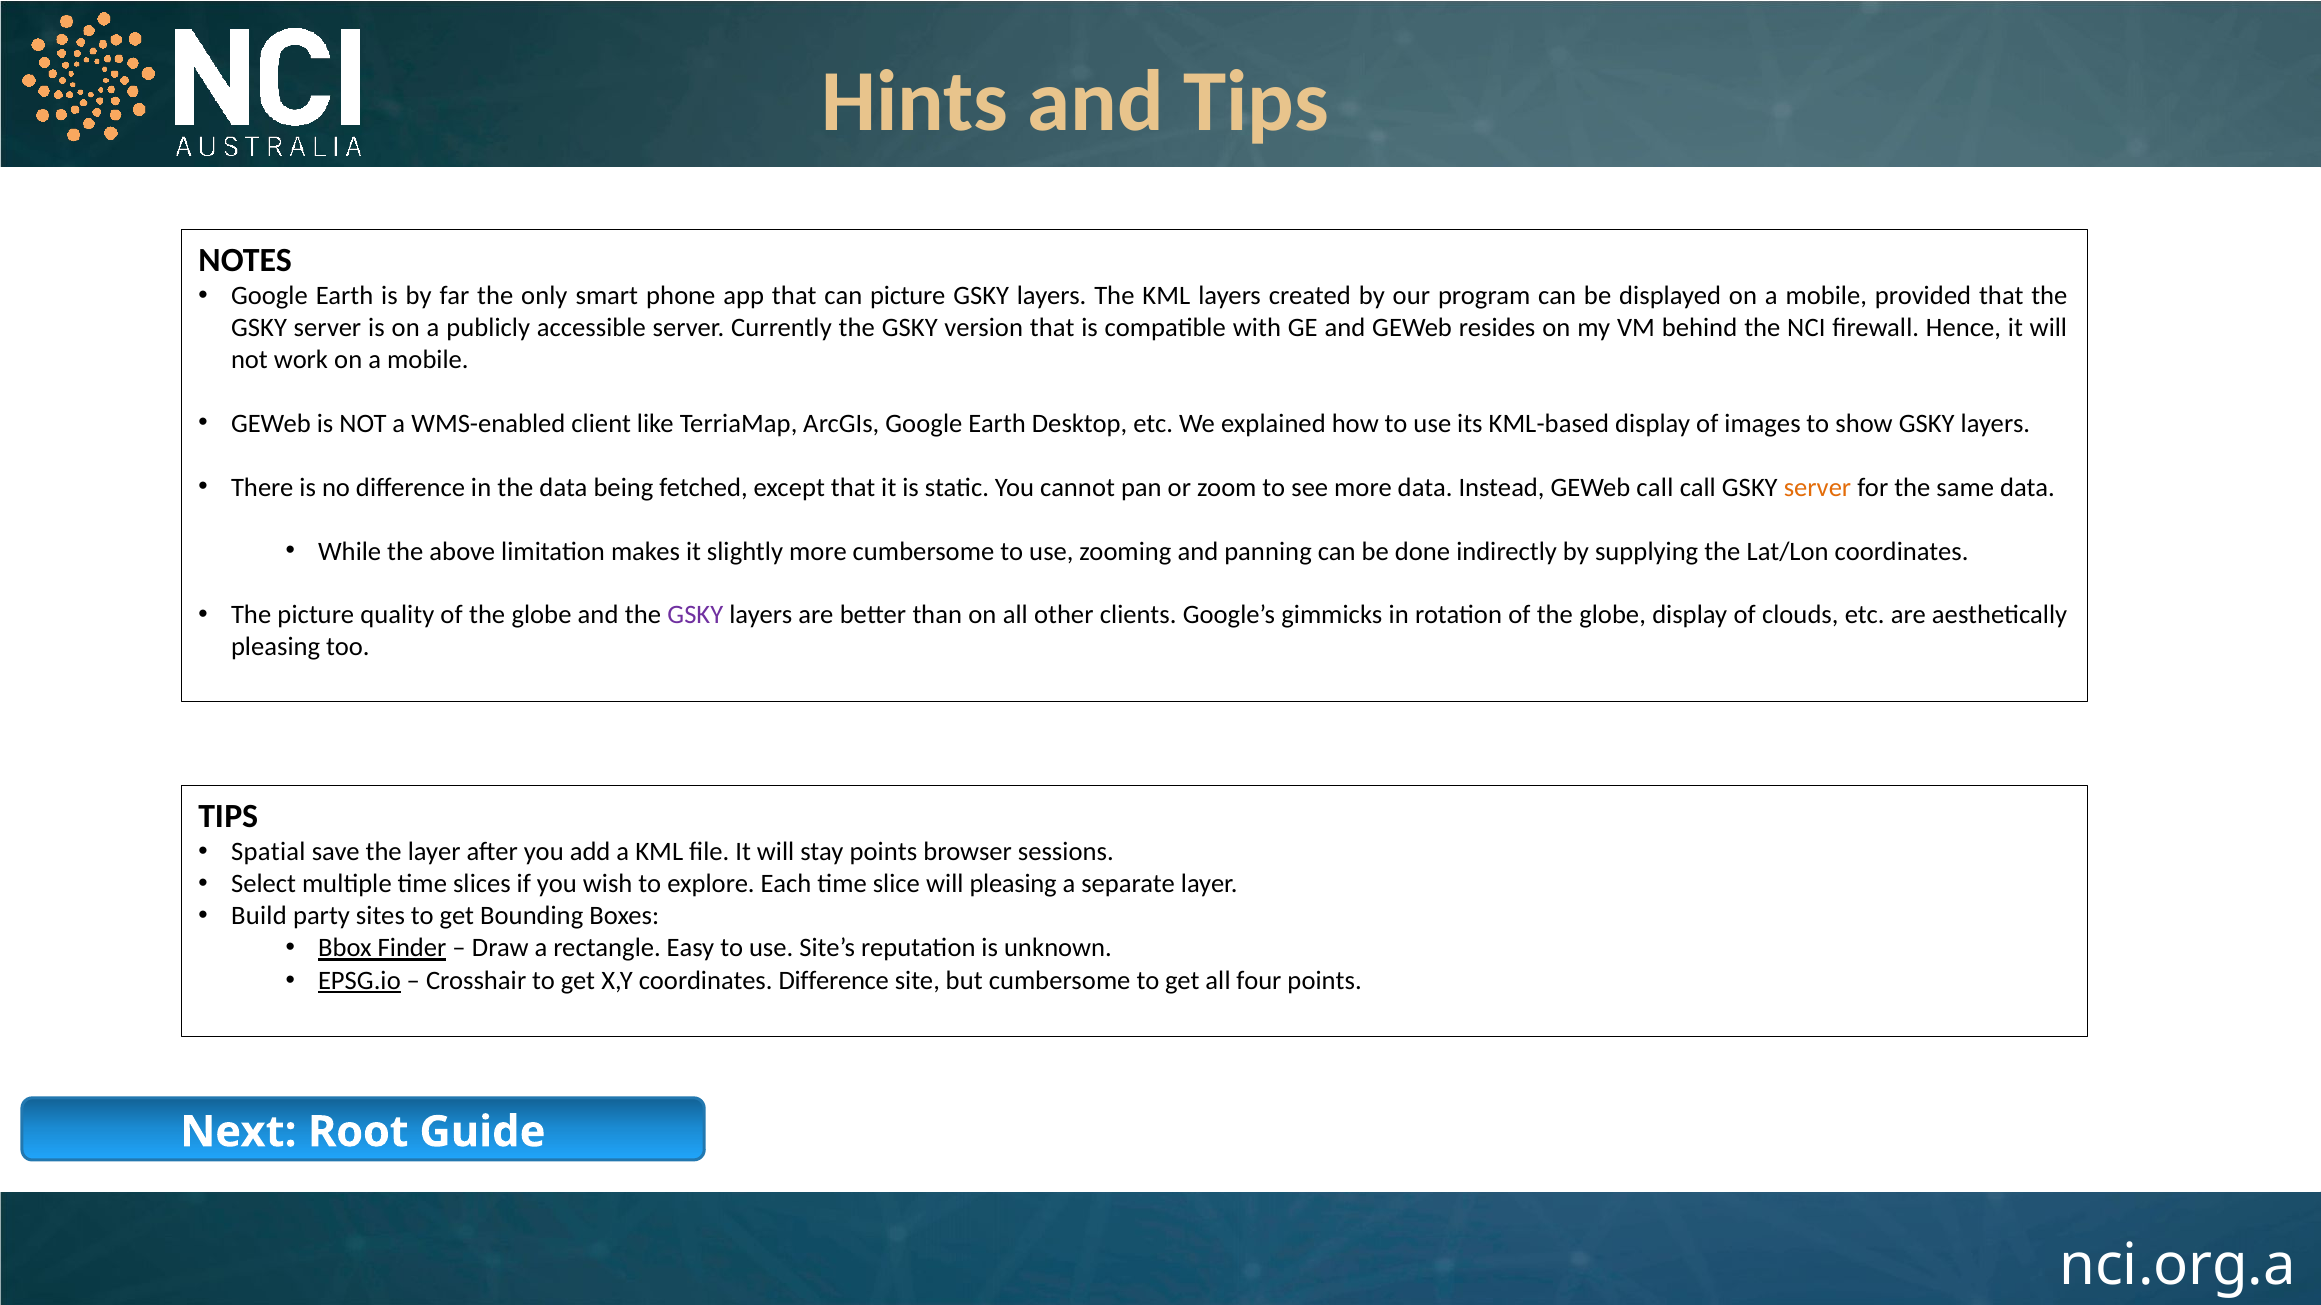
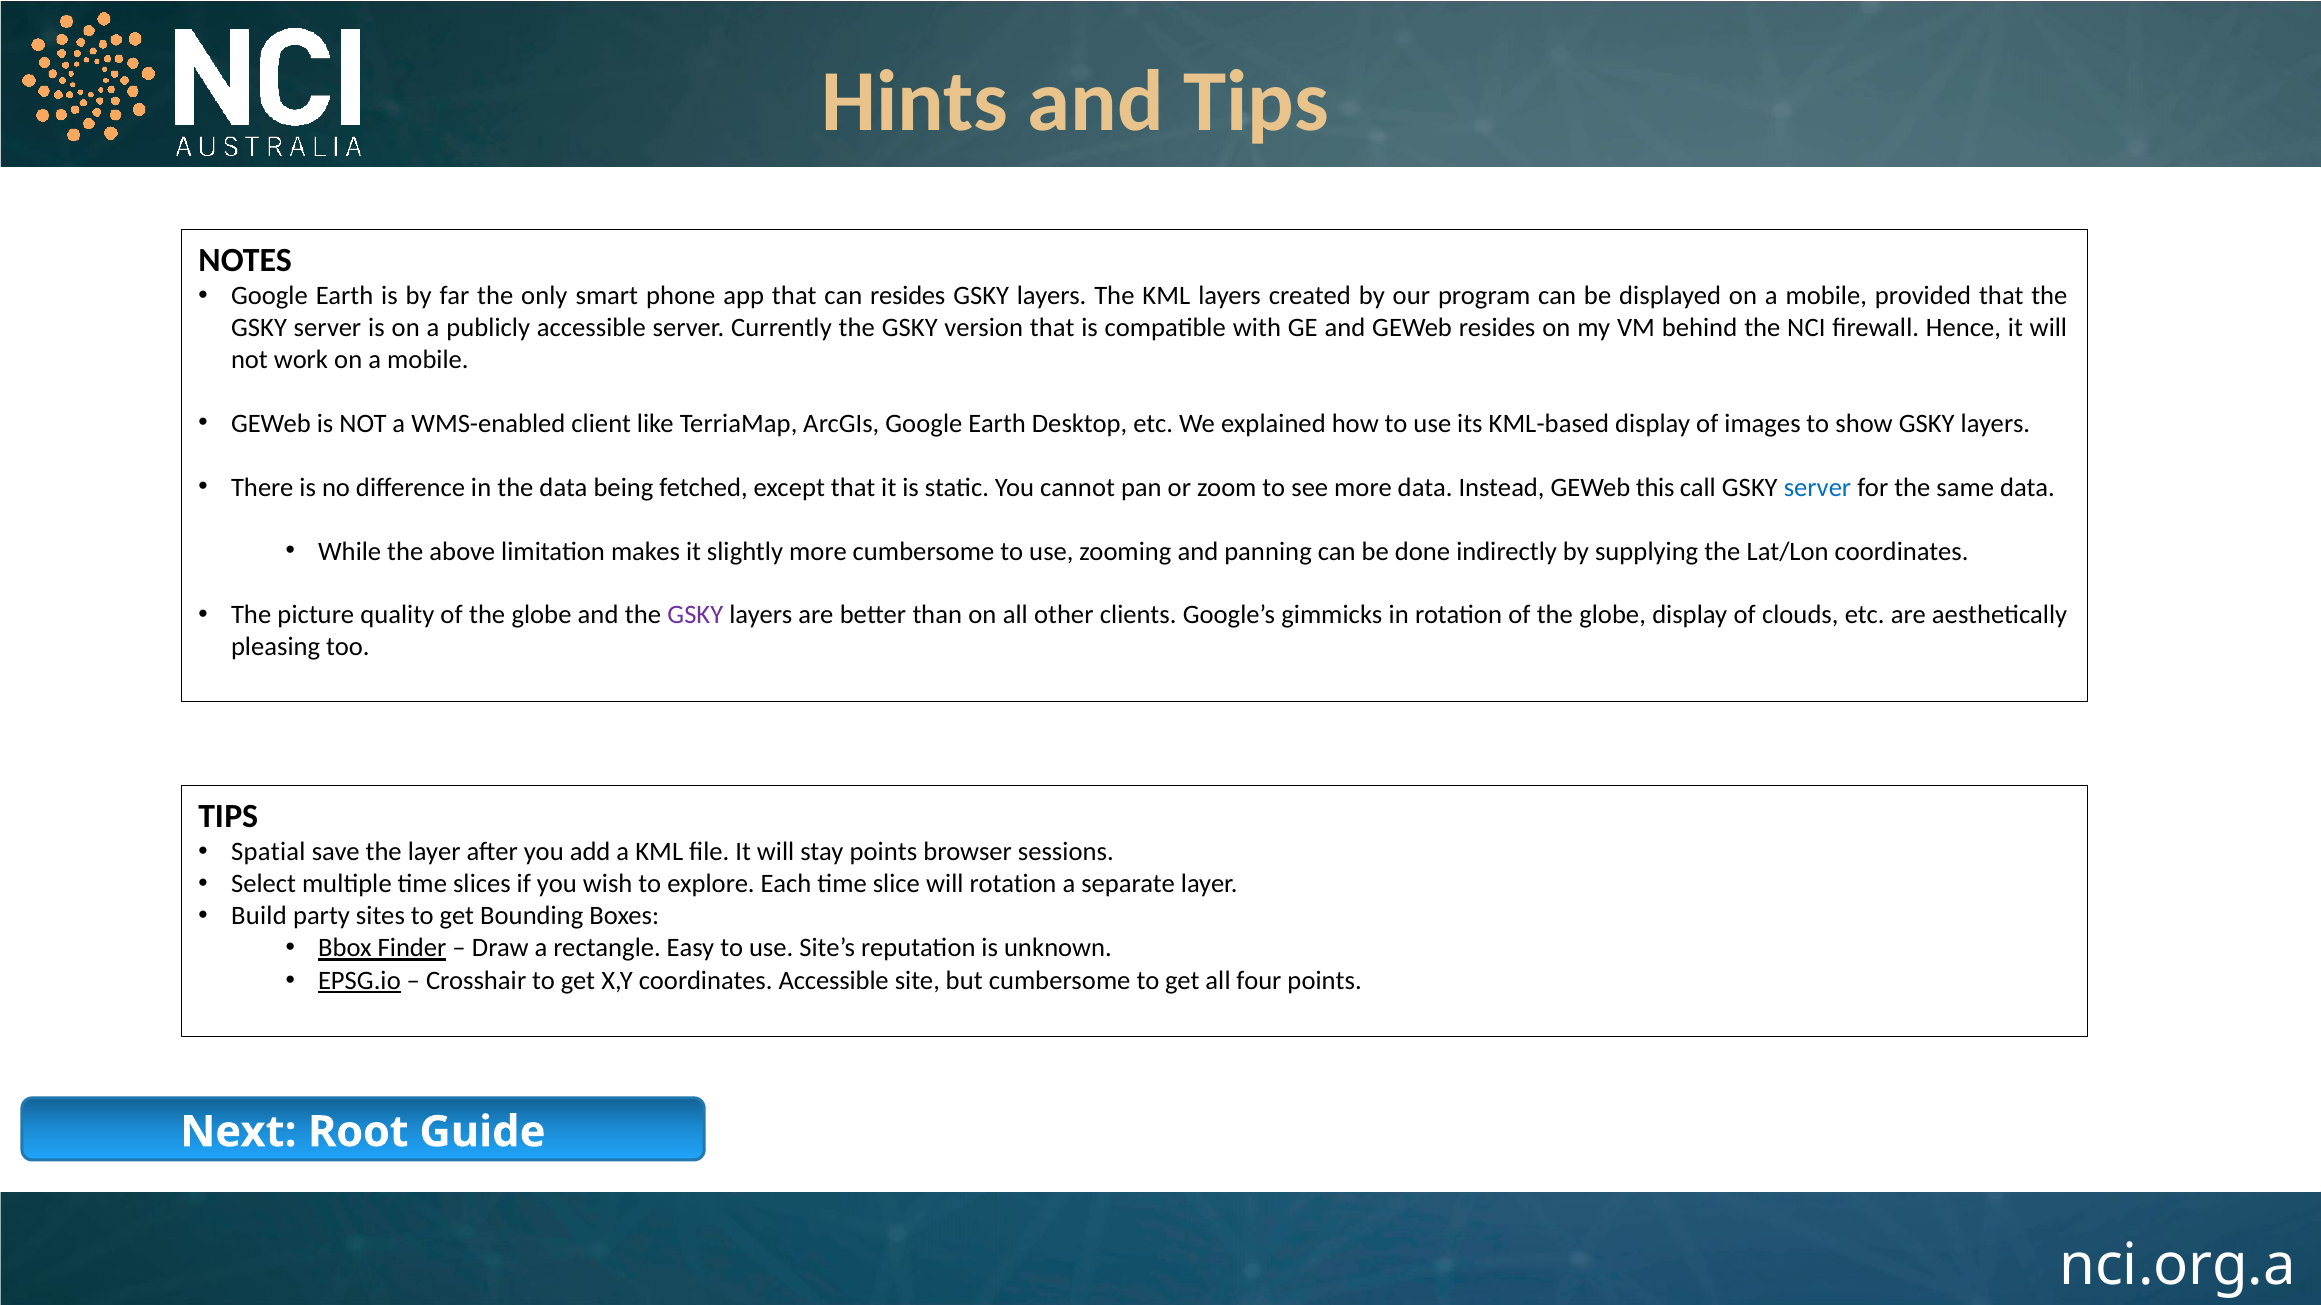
can picture: picture -> resides
GEWeb call: call -> this
server at (1818, 488) colour: orange -> blue
will pleasing: pleasing -> rotation
coordinates Difference: Difference -> Accessible
